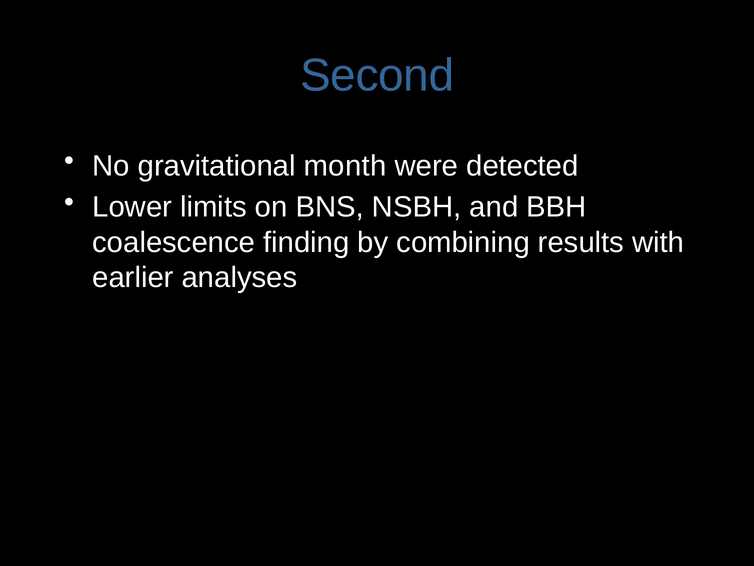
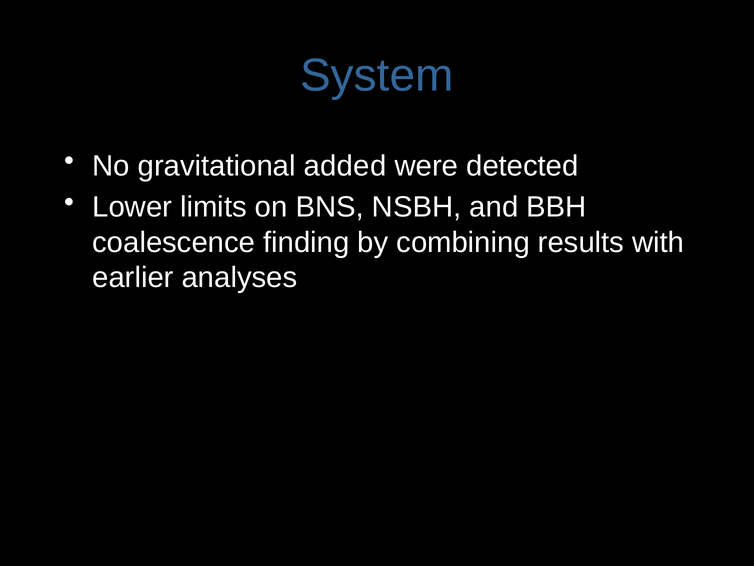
Second: Second -> System
month: month -> added
